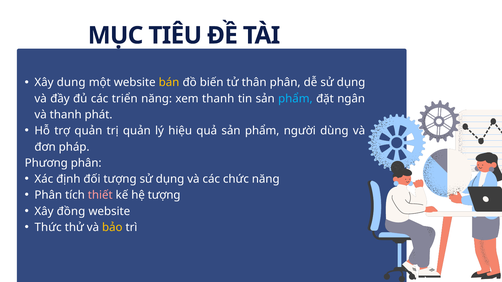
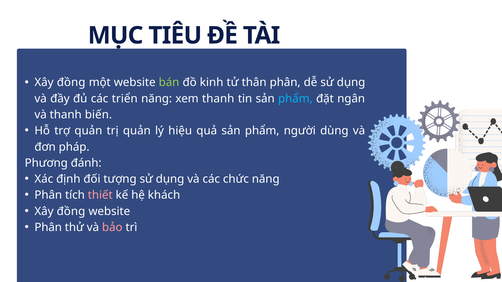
dụng at (71, 83): dụng -> đồng
bán colour: yellow -> light green
biến: biến -> kinh
phát: phát -> biến
Phương phân: phân -> đánh
hệ tượng: tượng -> khách
Thức at (48, 228): Thức -> Phân
bảo colour: yellow -> pink
